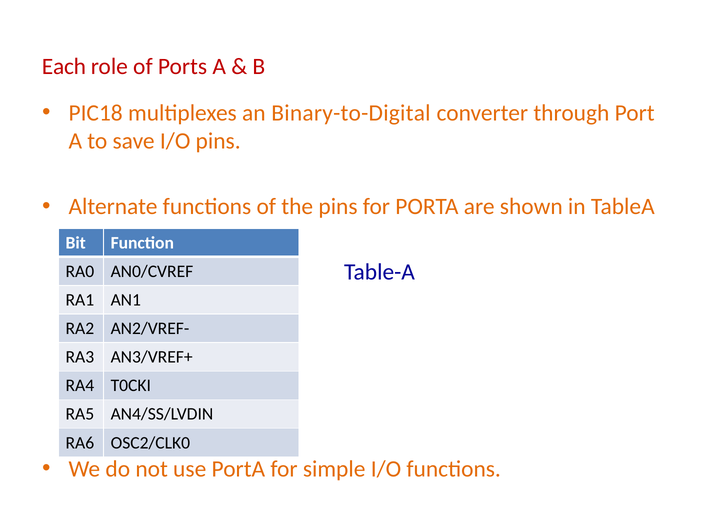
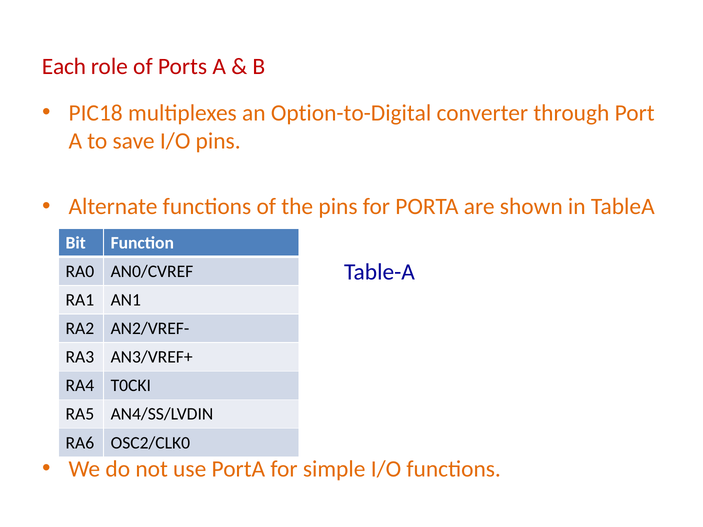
Binary-to-Digital: Binary-to-Digital -> Option-to-Digital
